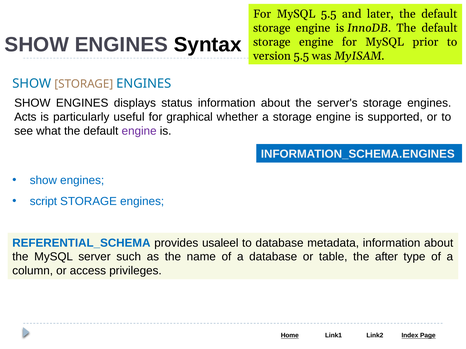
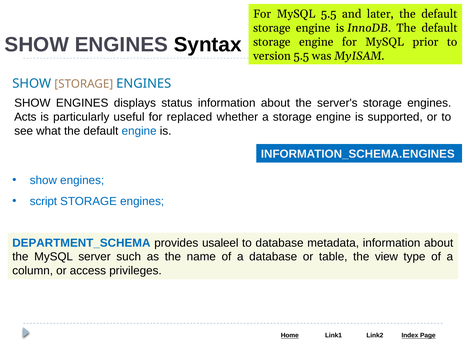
graphical: graphical -> replaced
engine at (139, 131) colour: purple -> blue
REFERENTIAL_SCHEMA: REFERENTIAL_SCHEMA -> DEPARTMENT_SCHEMA
after: after -> view
